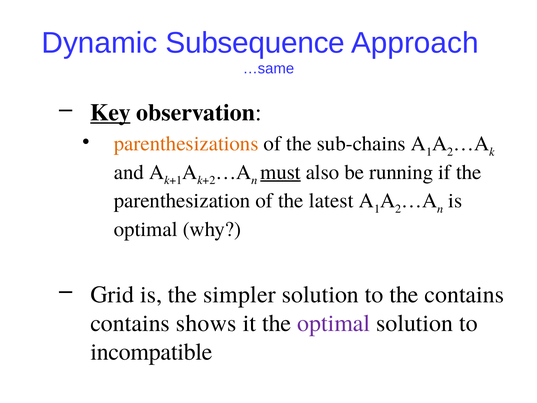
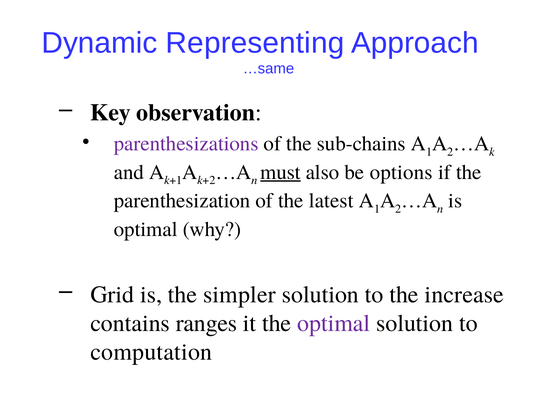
Subsequence: Subsequence -> Representing
Key underline: present -> none
parenthesizations colour: orange -> purple
running: running -> options
the contains: contains -> increase
shows: shows -> ranges
incompatible: incompatible -> computation
